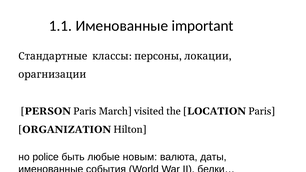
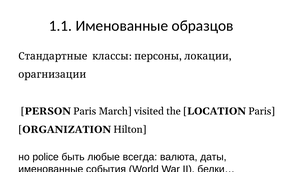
important: important -> образцов
новым: новым -> всегда
